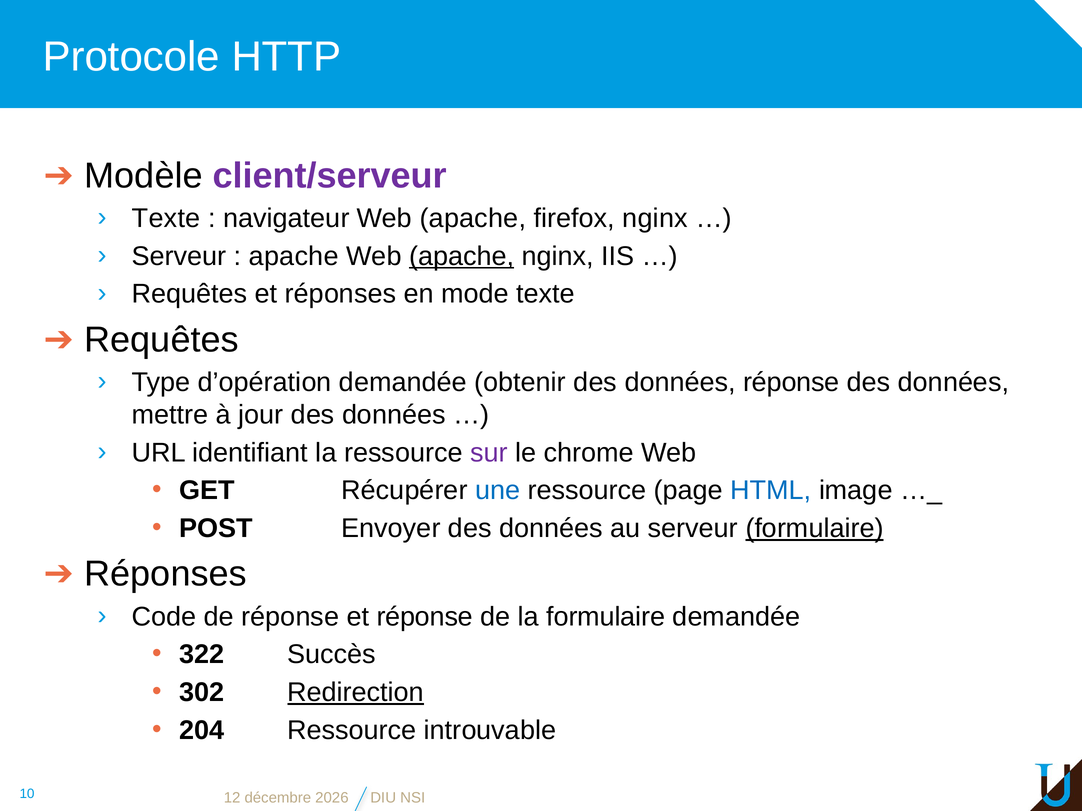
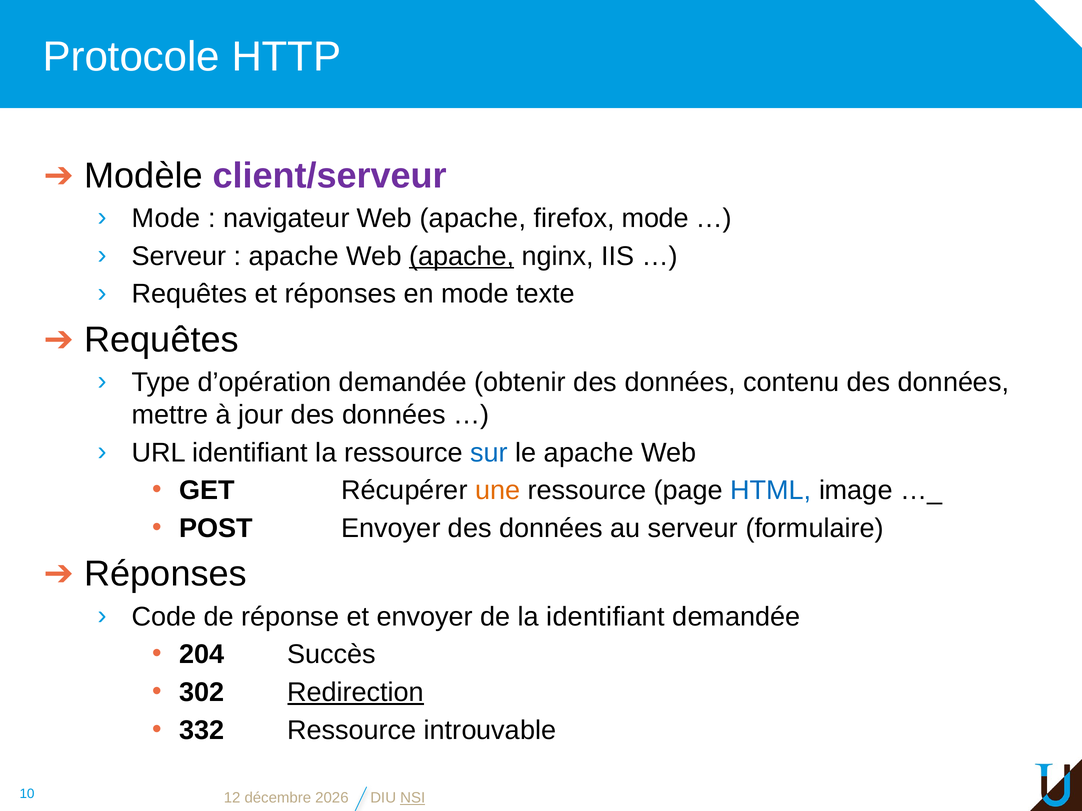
Texte at (166, 219): Texte -> Mode
firefox nginx: nginx -> mode
données réponse: réponse -> contenu
sur colour: purple -> blue
le chrome: chrome -> apache
une colour: blue -> orange
formulaire at (815, 529) underline: present -> none
et réponse: réponse -> envoyer
la formulaire: formulaire -> identifiant
322: 322 -> 204
204: 204 -> 332
NSI underline: none -> present
